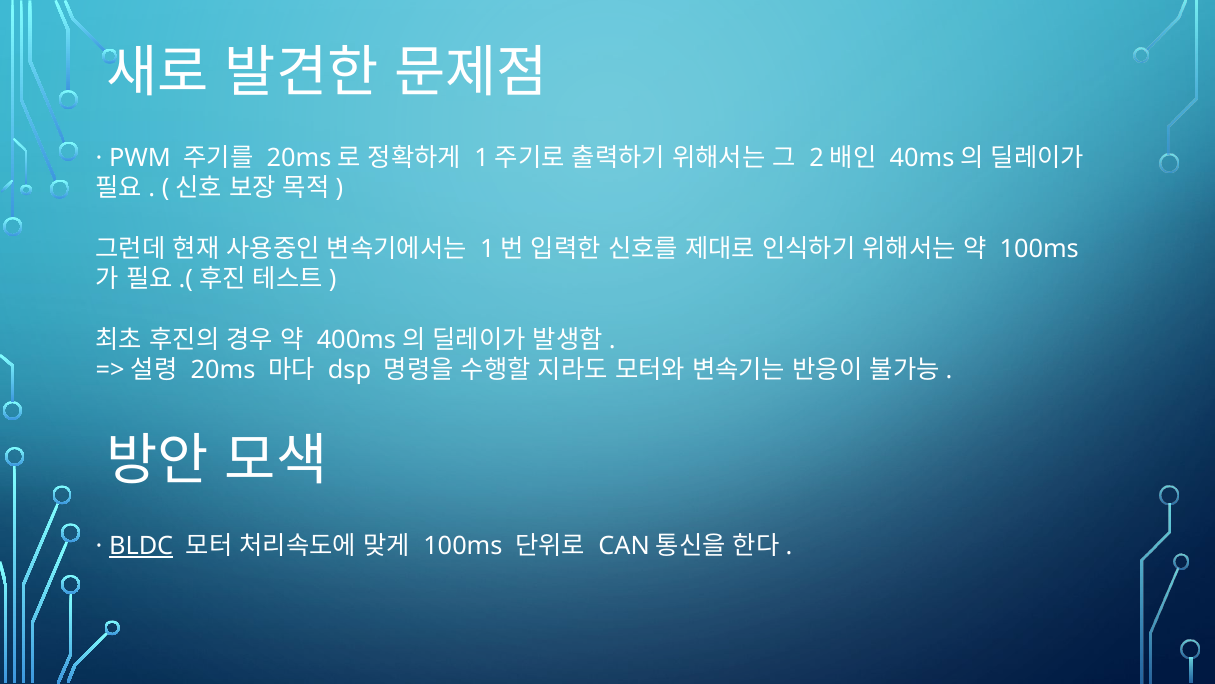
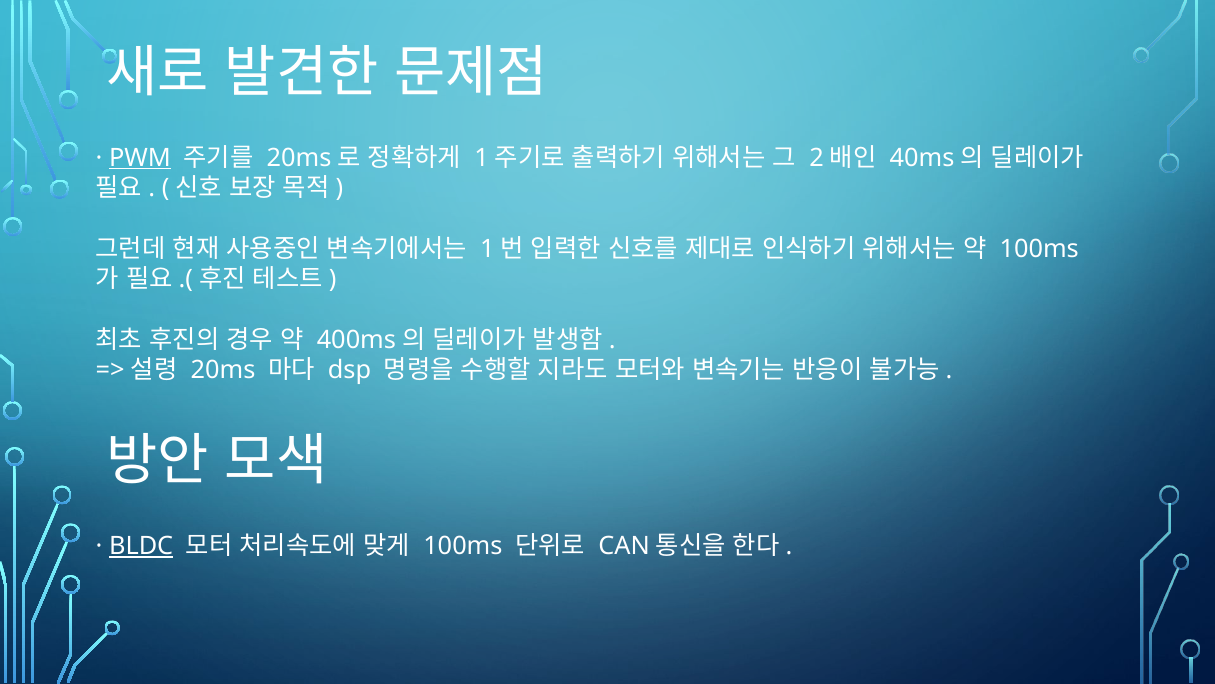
PWM underline: none -> present
